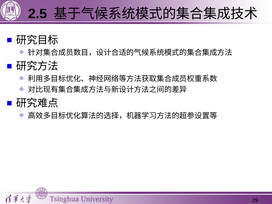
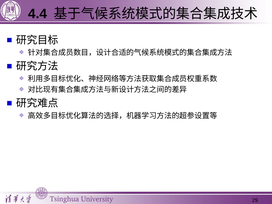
2.5: 2.5 -> 4.4
